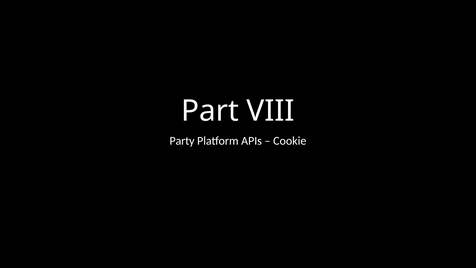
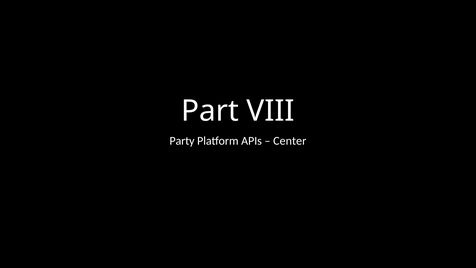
Cookie: Cookie -> Center
